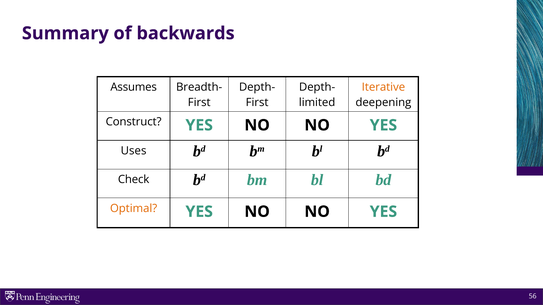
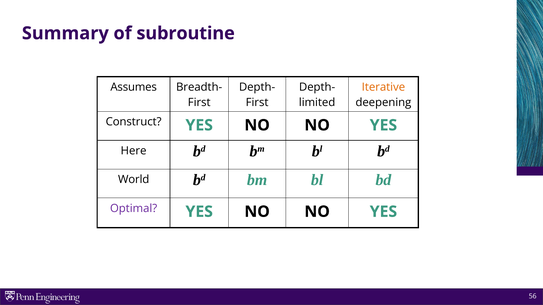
backwards: backwards -> subroutine
Uses: Uses -> Here
Check: Check -> World
Optimal colour: orange -> purple
